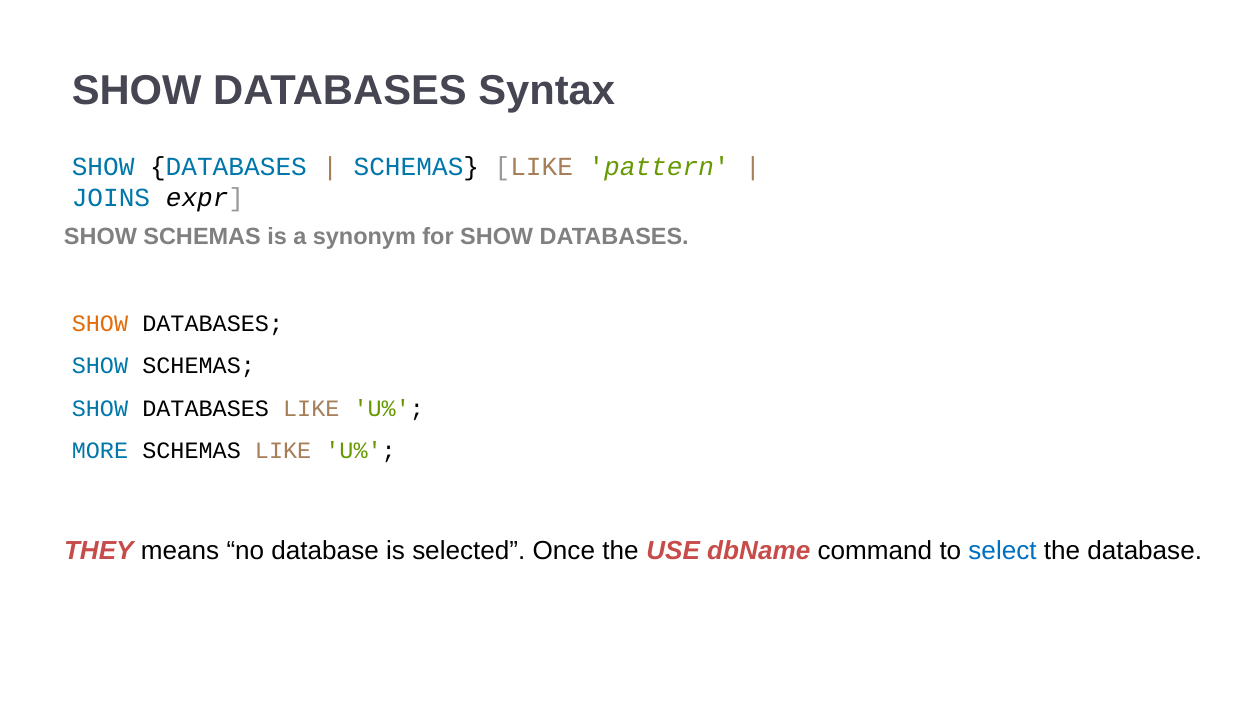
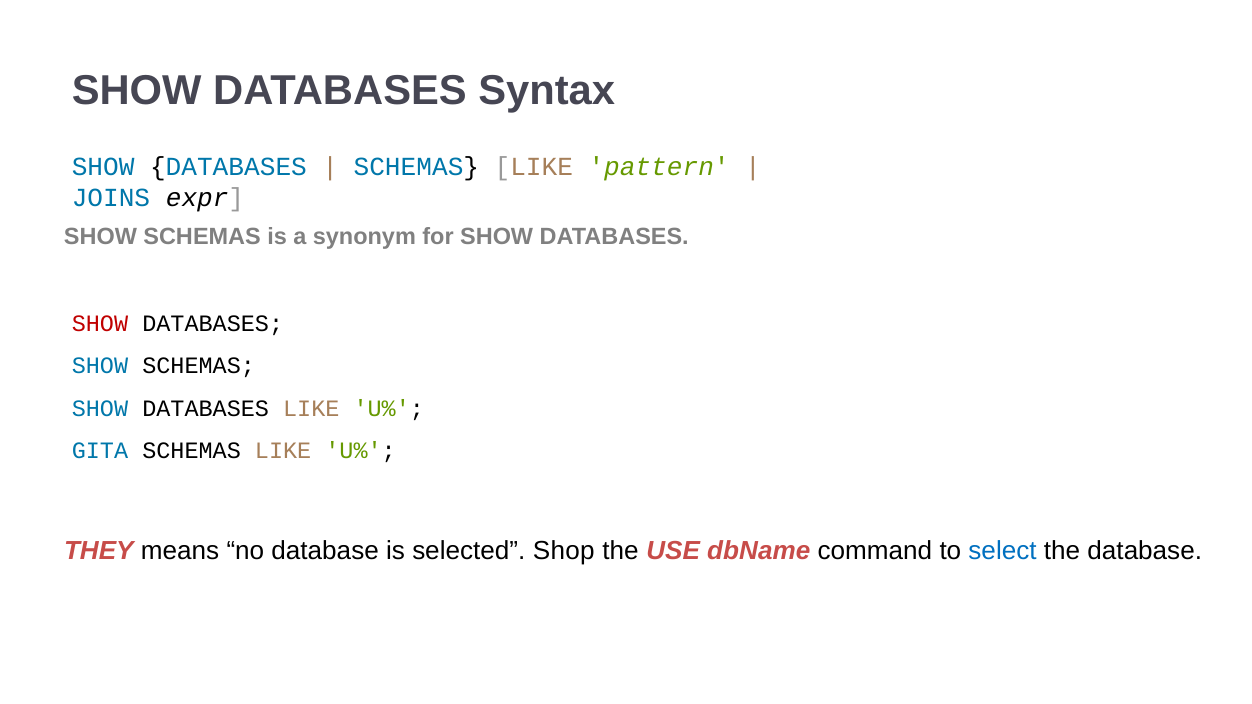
SHOW at (100, 324) colour: orange -> red
MORE: MORE -> GITA
Once: Once -> Shop
